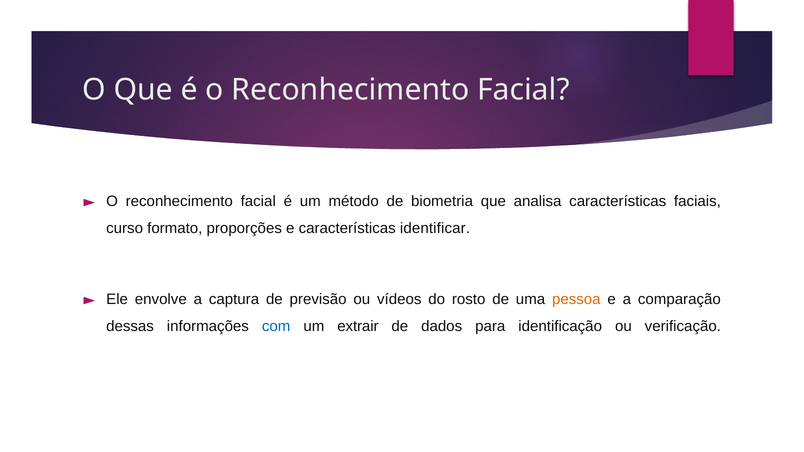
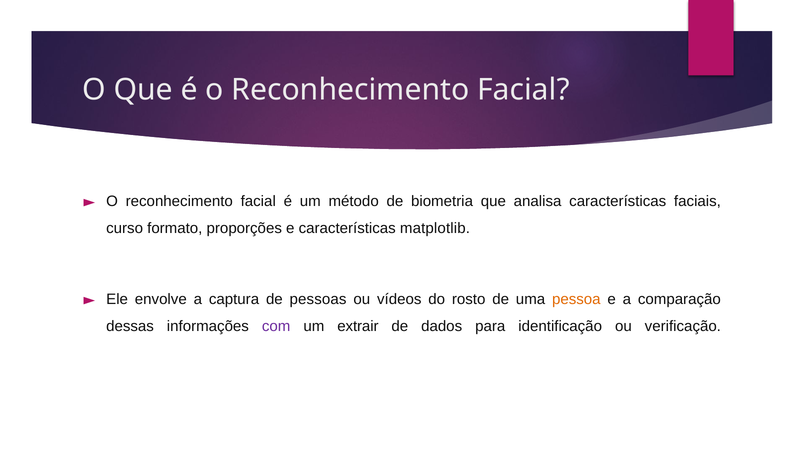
identificar: identificar -> matplotlib
previsão: previsão -> pessoas
com colour: blue -> purple
